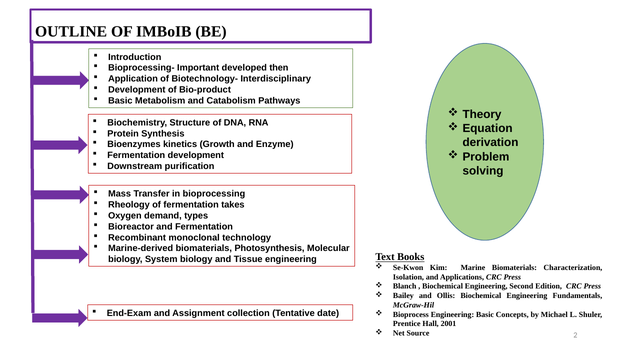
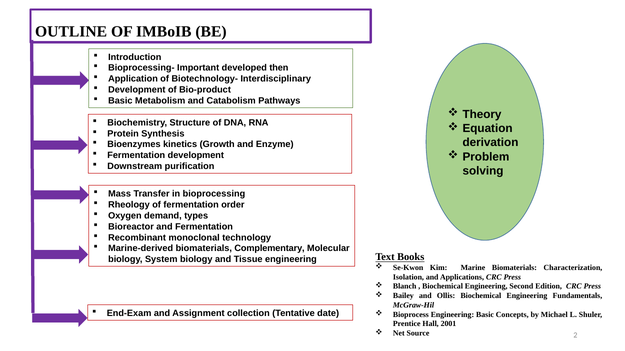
takes: takes -> order
Photosynthesis: Photosynthesis -> Complementary
